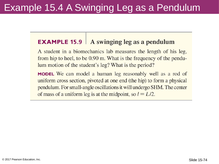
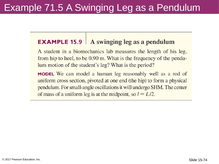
15.4: 15.4 -> 71.5
